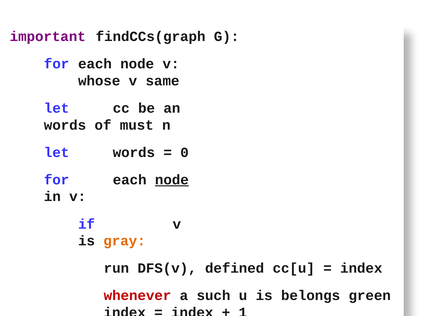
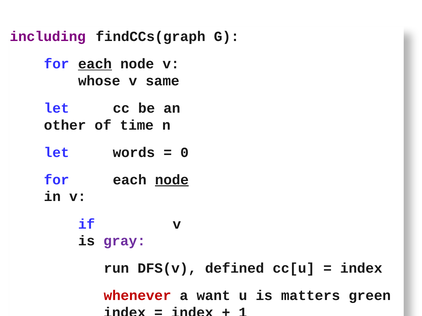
important: important -> including
each at (95, 64) underline: none -> present
words at (65, 125): words -> other
must: must -> time
gray colour: orange -> purple
such: such -> want
belongs: belongs -> matters
